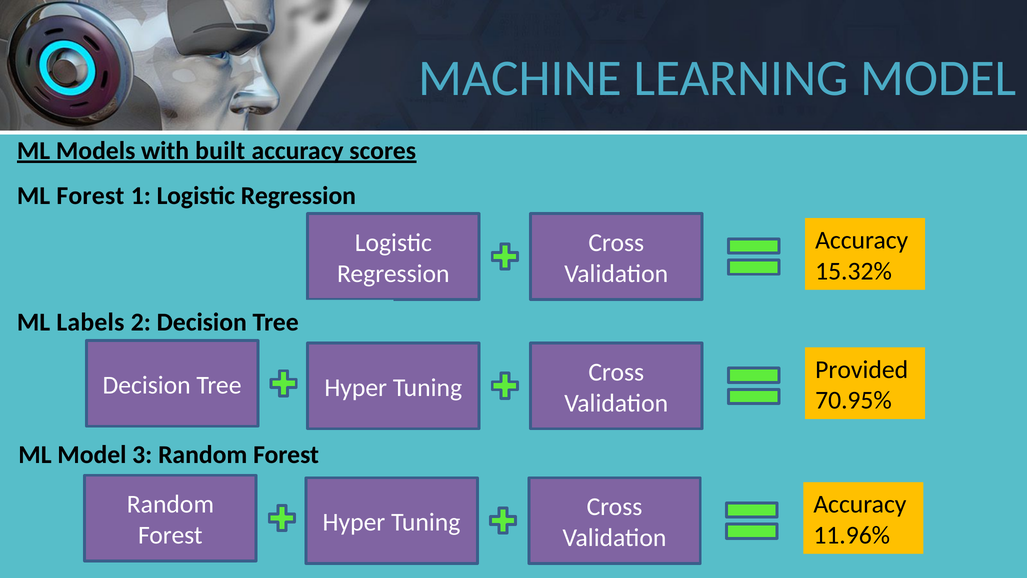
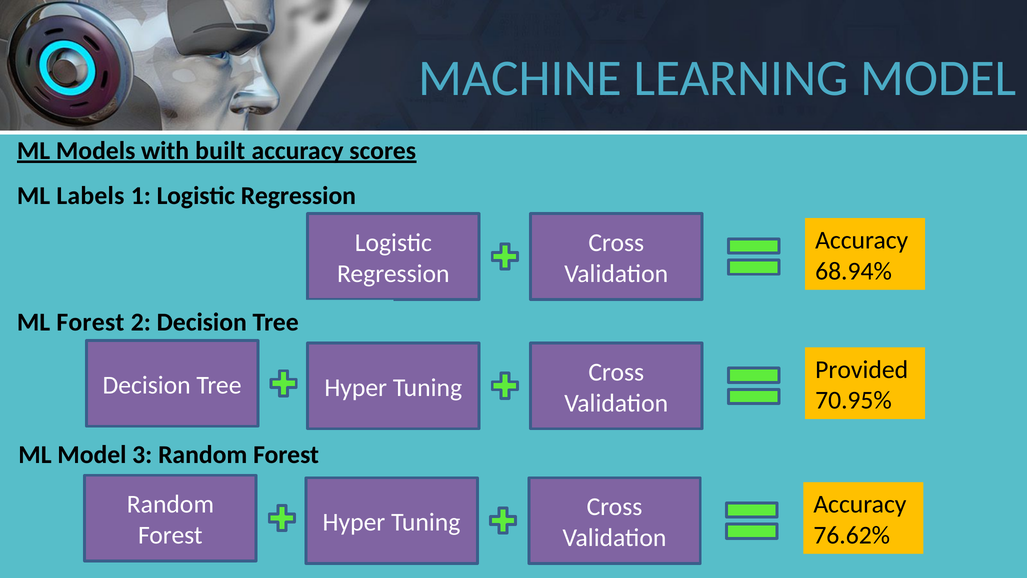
ML Forest: Forest -> Labels
15.32%: 15.32% -> 68.94%
ML Labels: Labels -> Forest
11.96%: 11.96% -> 76.62%
